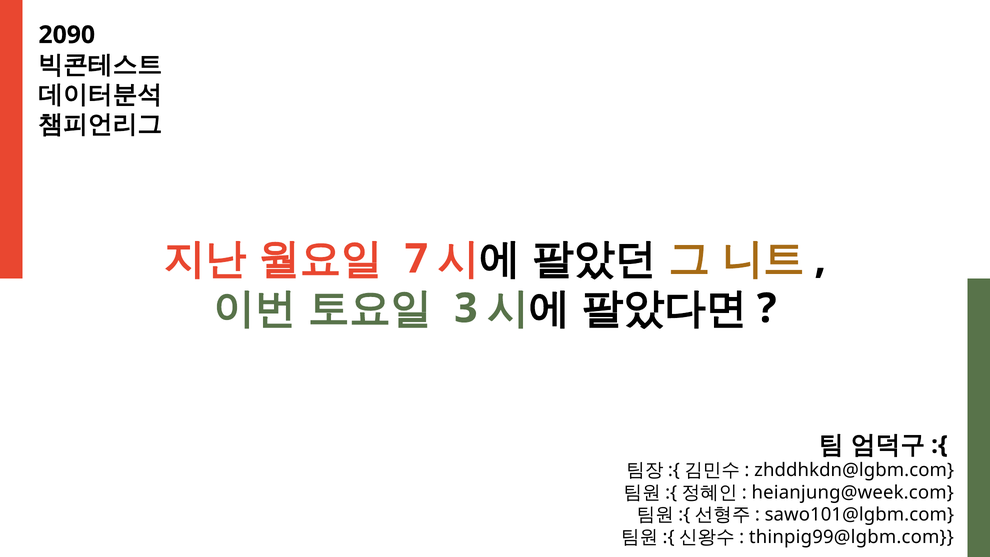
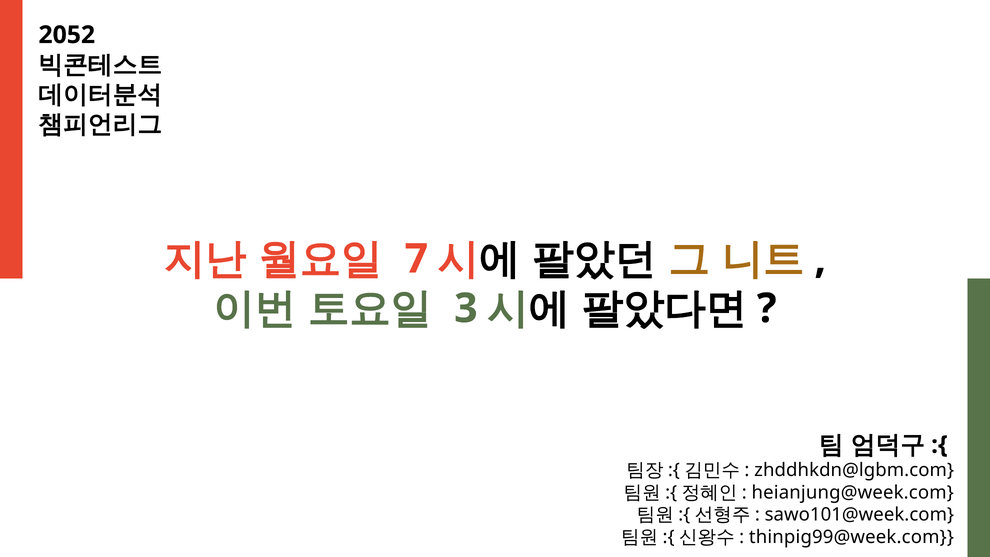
2090: 2090 -> 2052
sawo101@lgbm.com: sawo101@lgbm.com -> sawo101@week.com
thinpig99@lgbm.com: thinpig99@lgbm.com -> thinpig99@week.com
